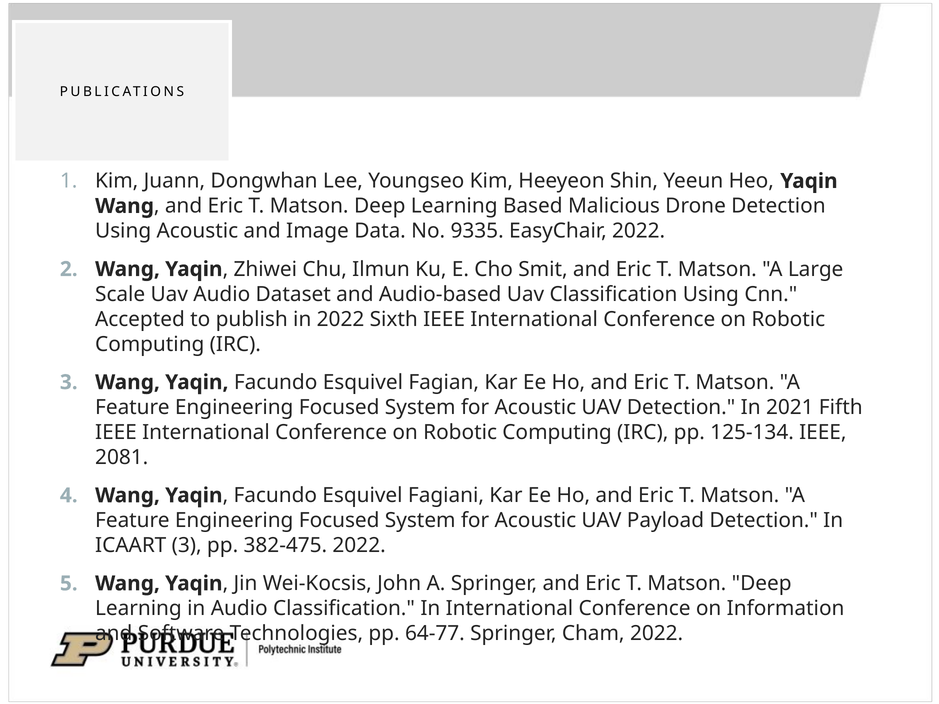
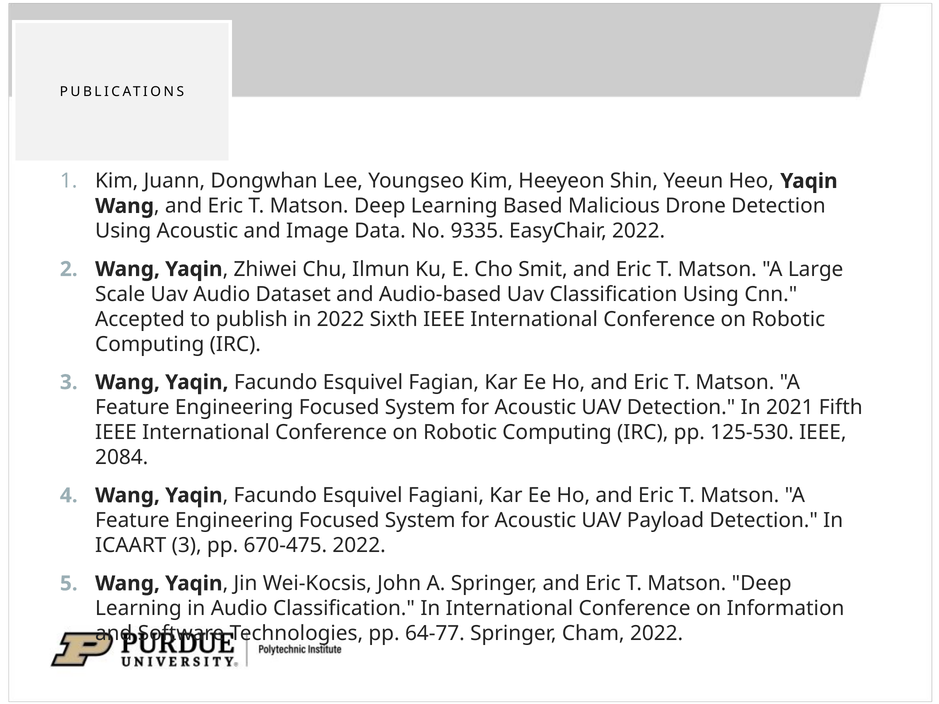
125-134: 125-134 -> 125-530
2081: 2081 -> 2084
382-475: 382-475 -> 670-475
